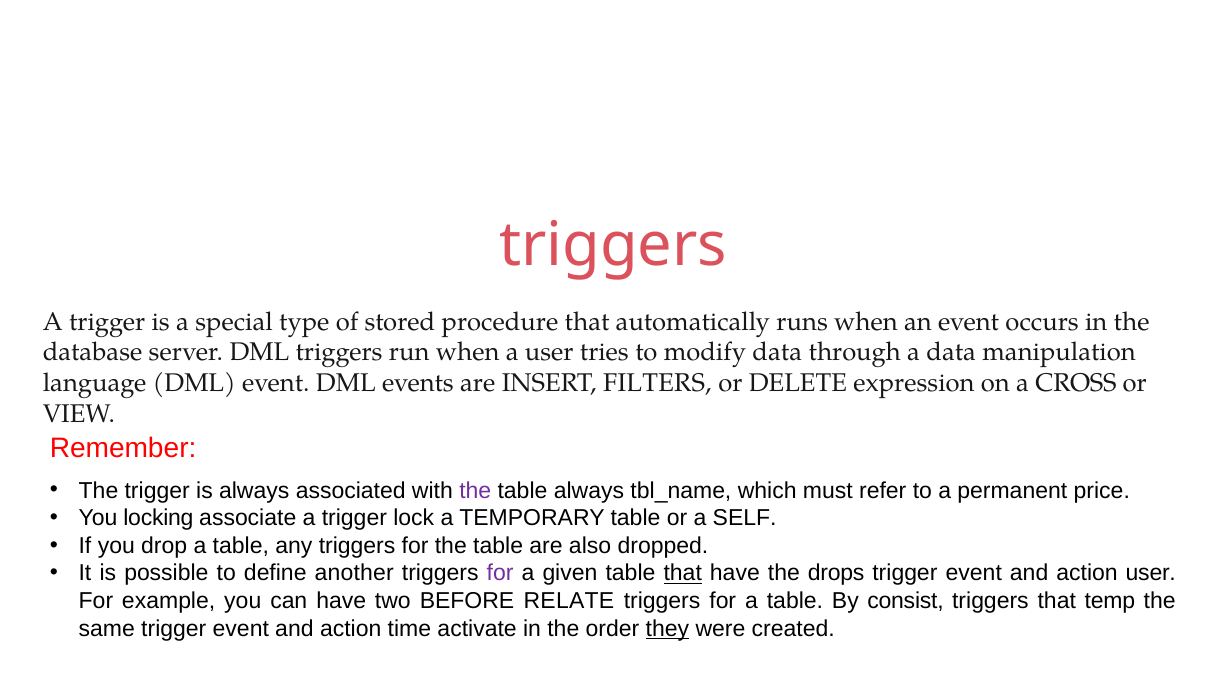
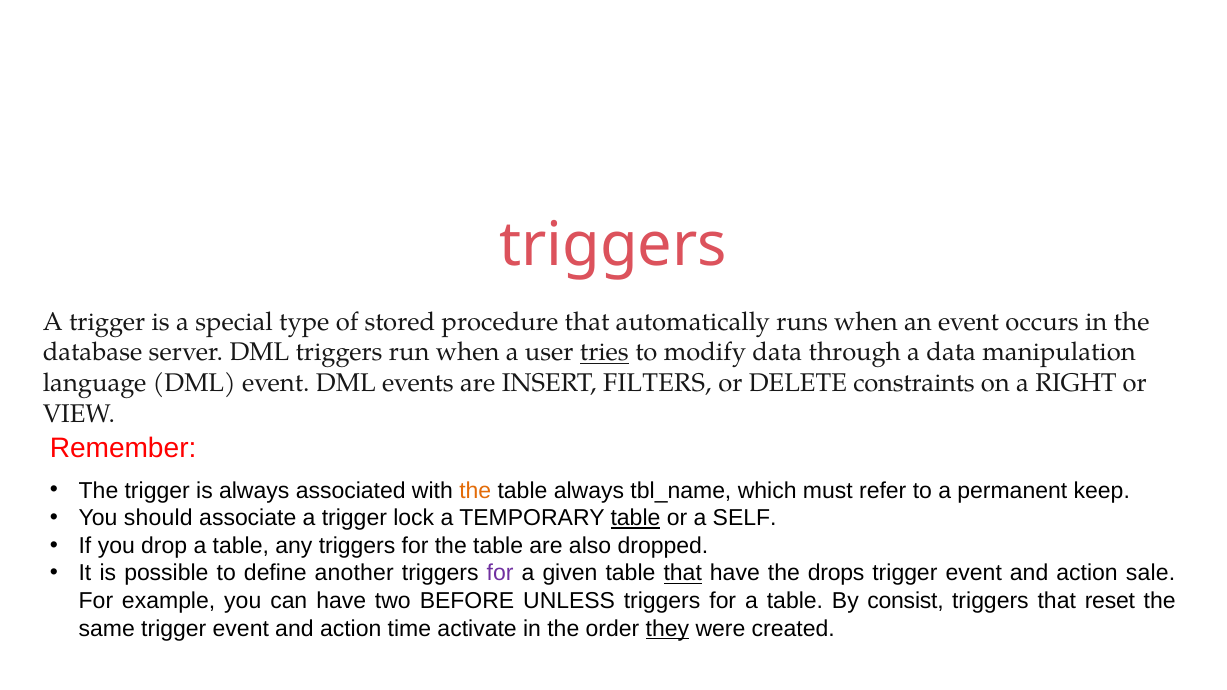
tries underline: none -> present
expression: expression -> constraints
CROSS: CROSS -> RIGHT
the at (475, 491) colour: purple -> orange
price: price -> keep
locking: locking -> should
table at (635, 518) underline: none -> present
action user: user -> sale
RELATE: RELATE -> UNLESS
temp: temp -> reset
